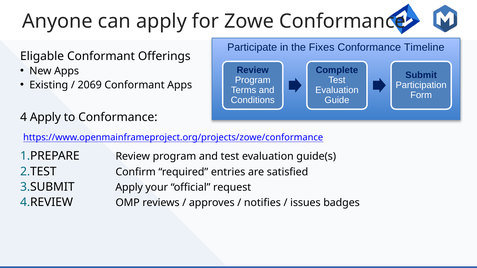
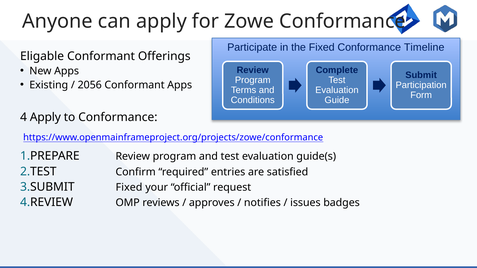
the Fixes: Fixes -> Fixed
2069: 2069 -> 2056
Apply at (129, 188): Apply -> Fixed
